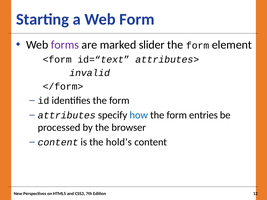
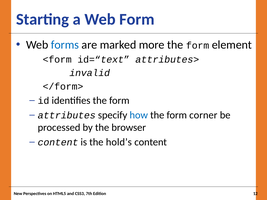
forms colour: purple -> blue
slider: slider -> more
entries: entries -> corner
